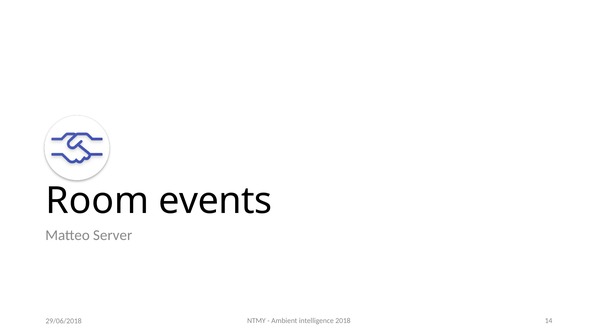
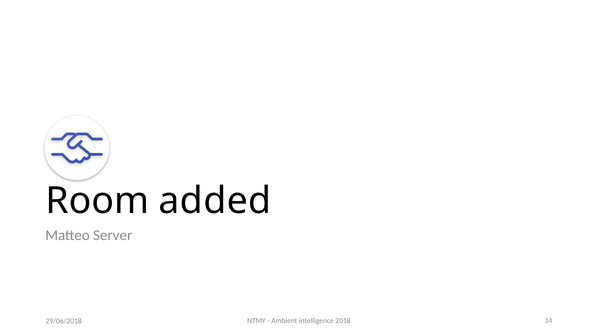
events: events -> added
